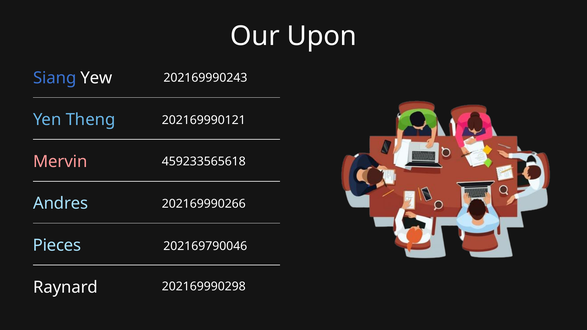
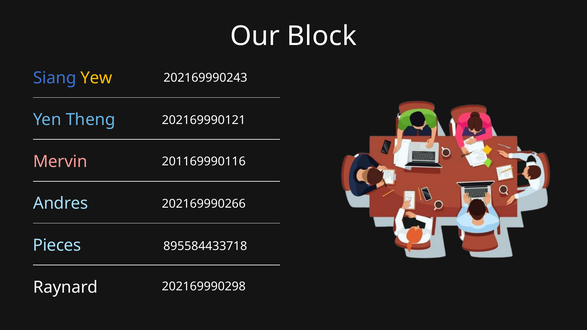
Upon: Upon -> Block
Yew colour: white -> yellow
459233565618: 459233565618 -> 201169990116
202169790046: 202169790046 -> 895584433718
